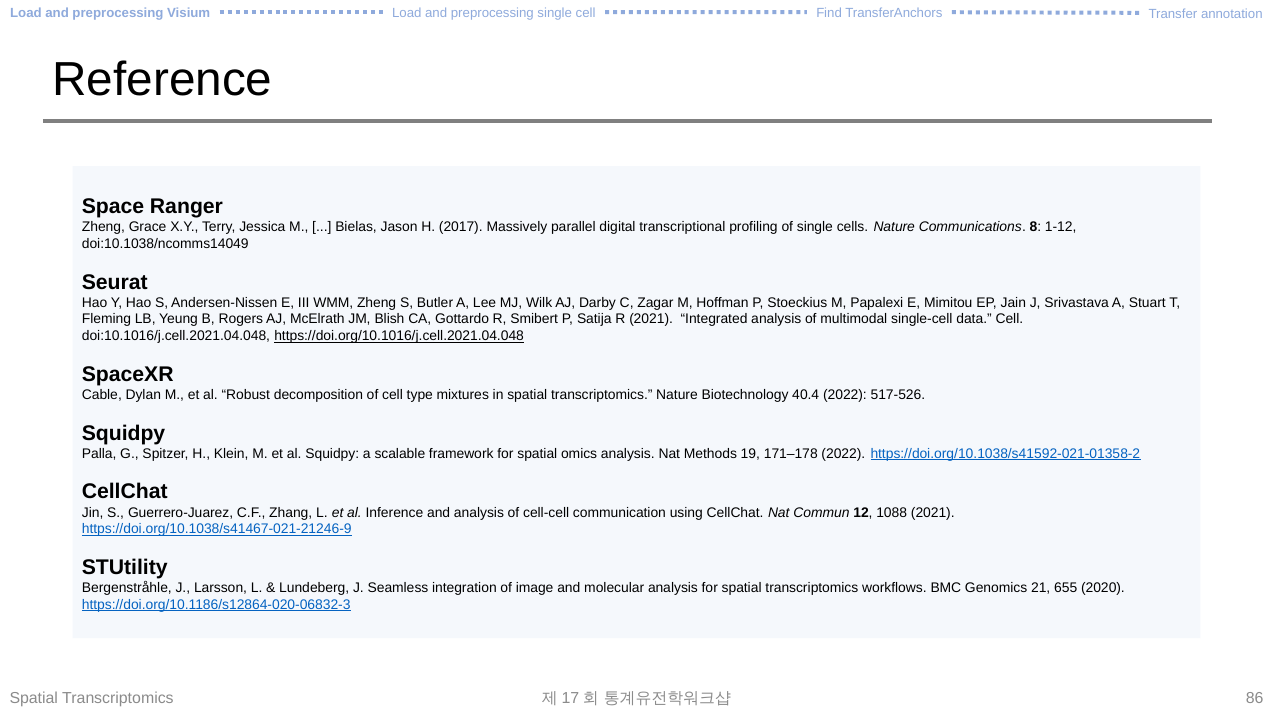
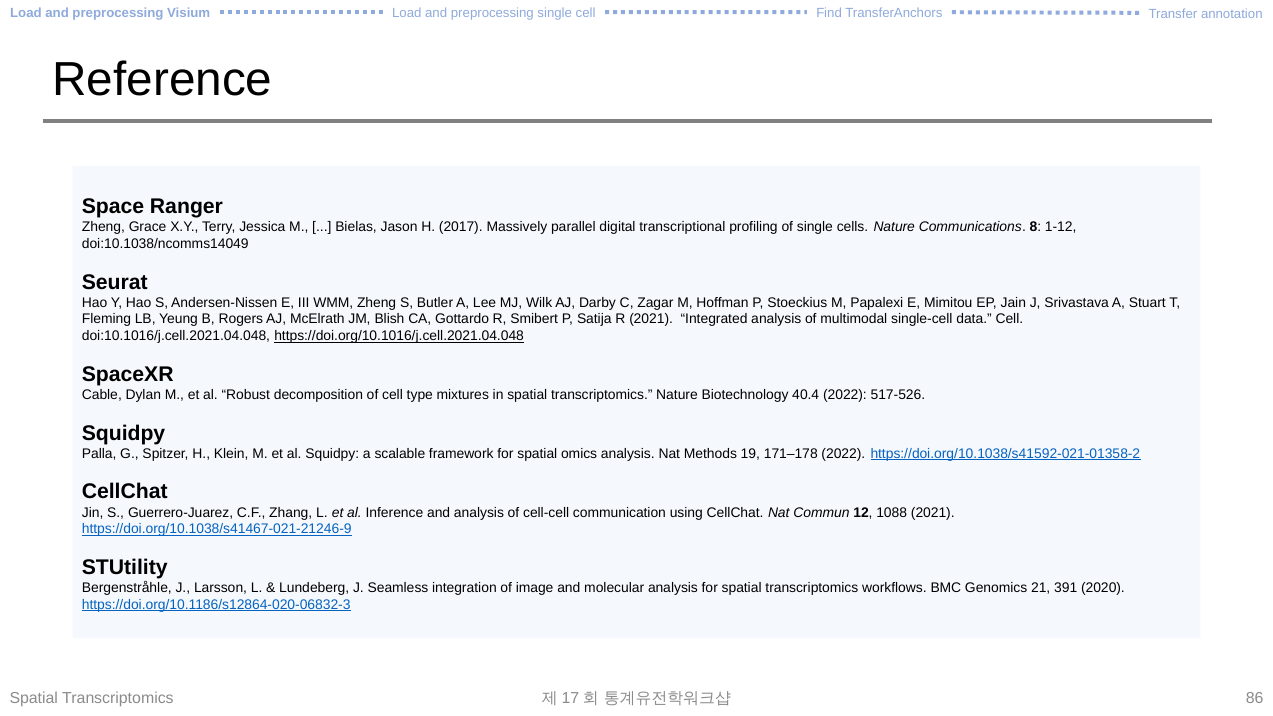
655: 655 -> 391
